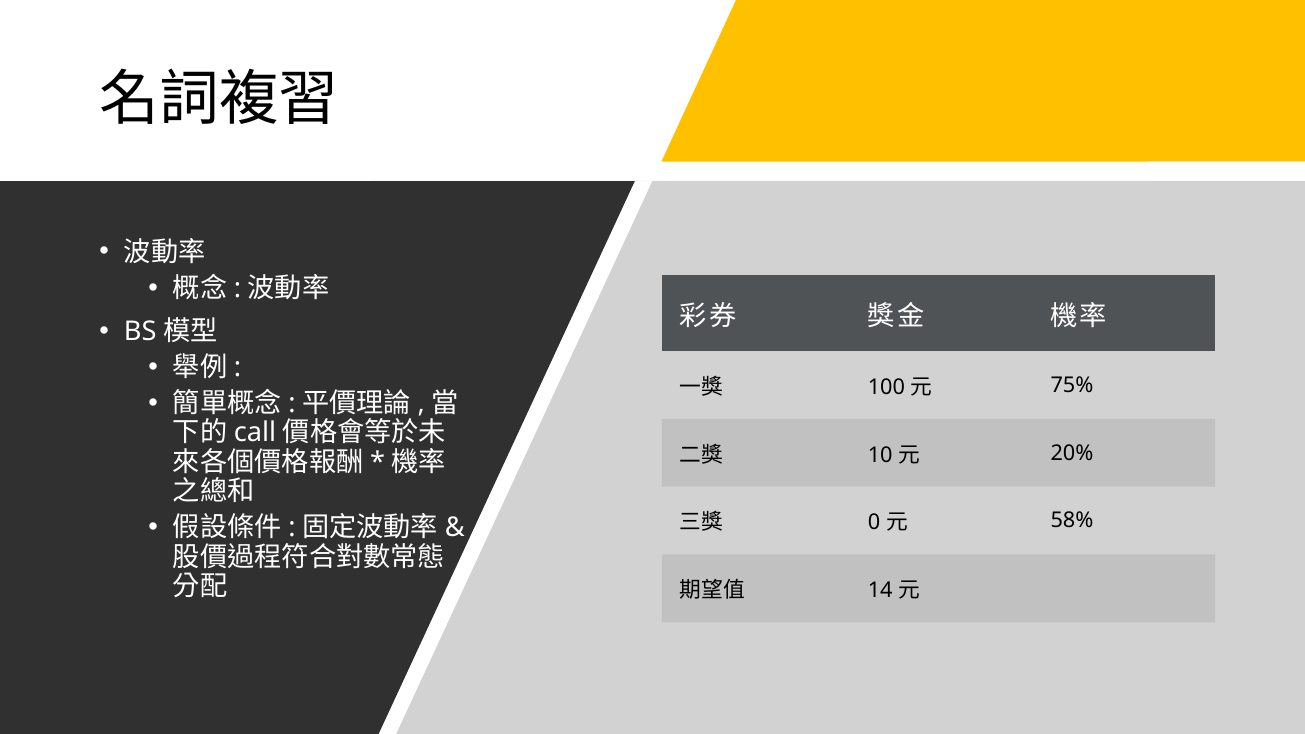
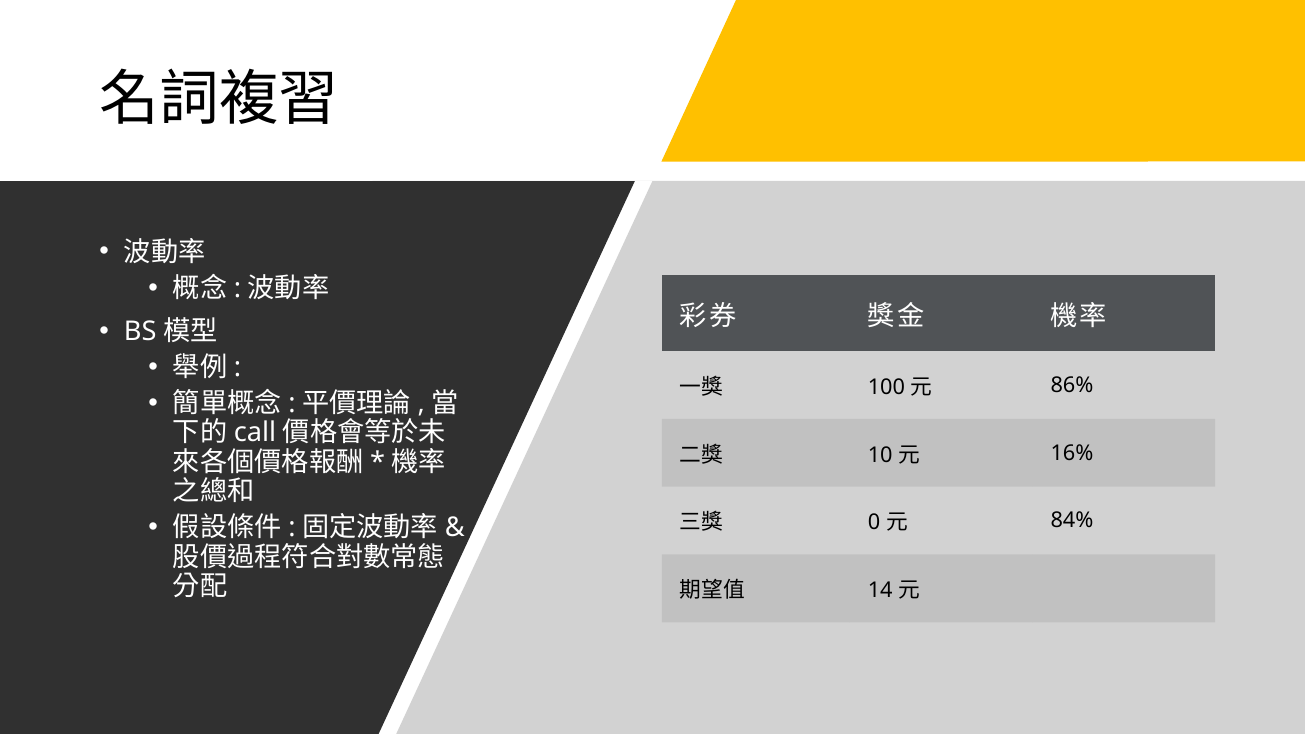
75%: 75% -> 86%
20%: 20% -> 16%
58%: 58% -> 84%
